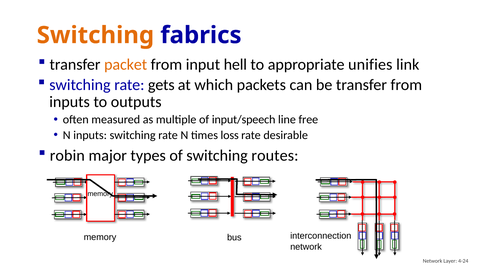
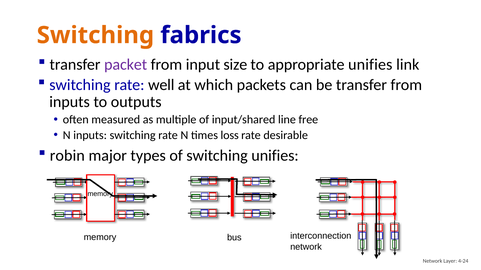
packet colour: orange -> purple
hell: hell -> size
gets: gets -> well
input/speech: input/speech -> input/shared
switching routes: routes -> unifies
